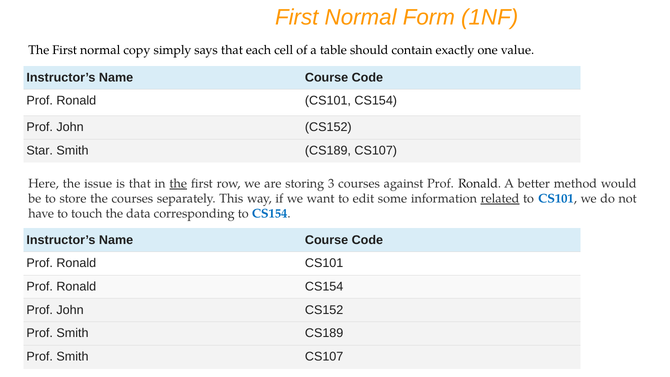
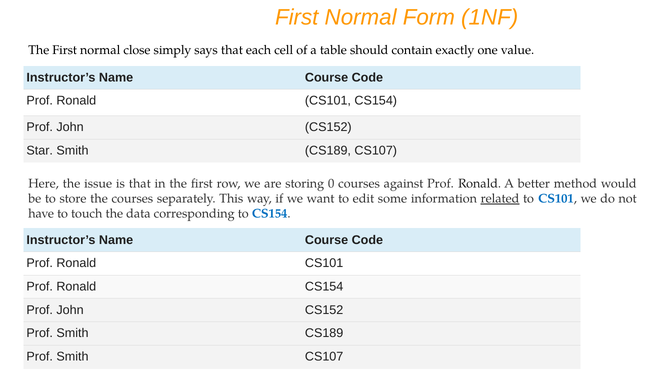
copy: copy -> close
the at (178, 183) underline: present -> none
3: 3 -> 0
